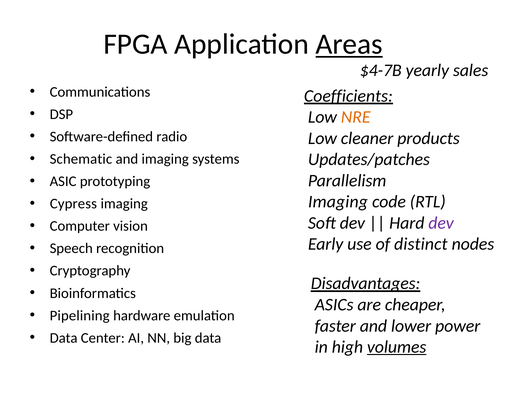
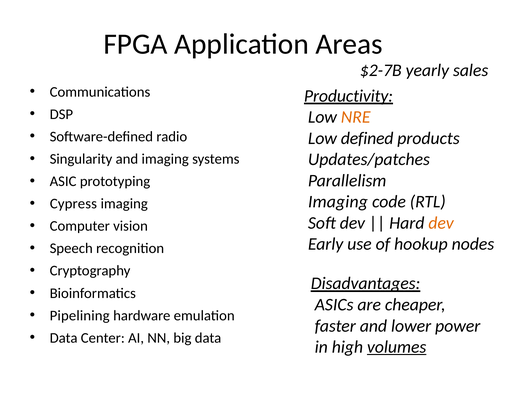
Areas underline: present -> none
$4-7B: $4-7B -> $2-7B
Coefficients: Coefficients -> Productivity
cleaner: cleaner -> defined
Schematic: Schematic -> Singularity
dev at (441, 223) colour: purple -> orange
distinct: distinct -> hookup
